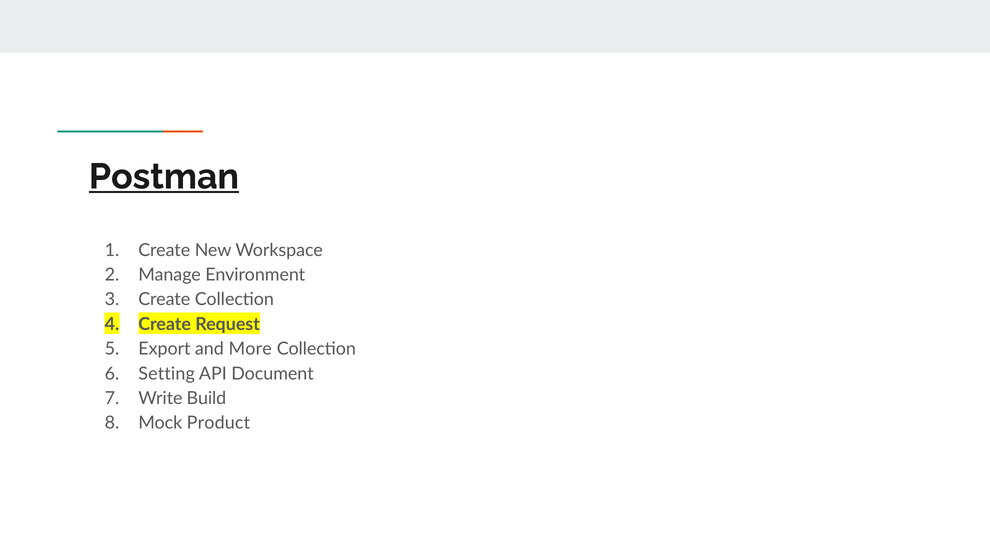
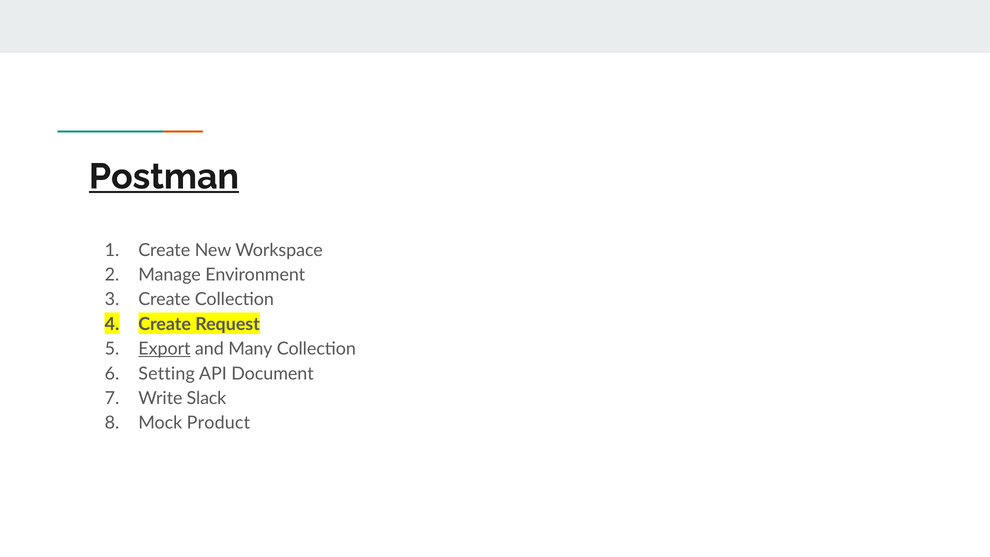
Export underline: none -> present
More: More -> Many
Build: Build -> Slack
